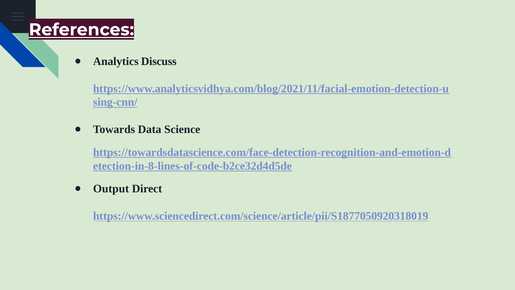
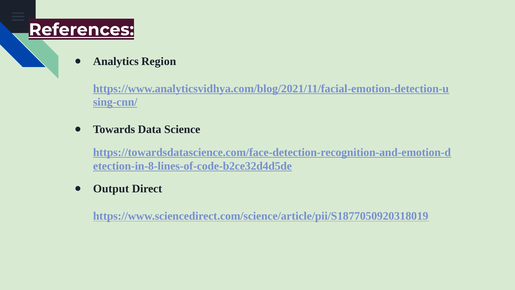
Discuss: Discuss -> Region
